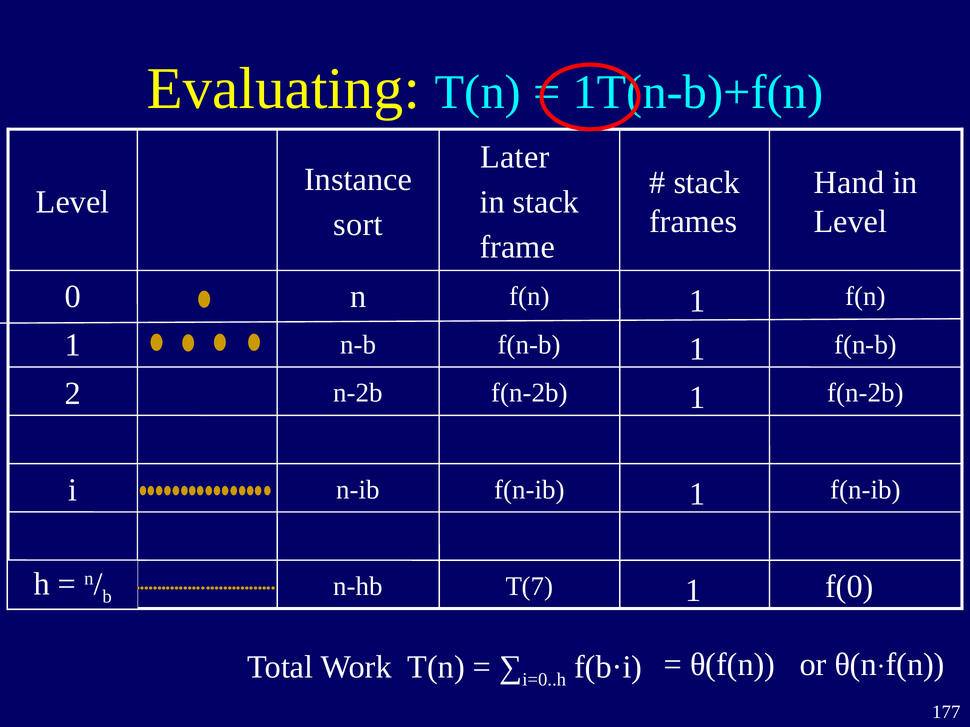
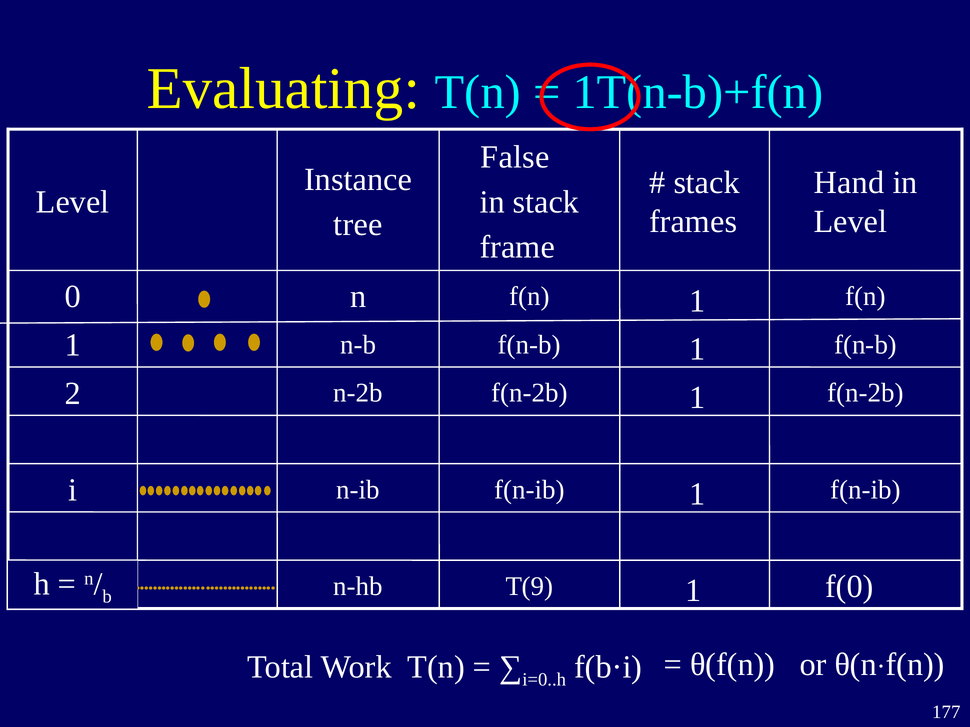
Later: Later -> False
sort: sort -> tree
T(7: T(7 -> T(9
